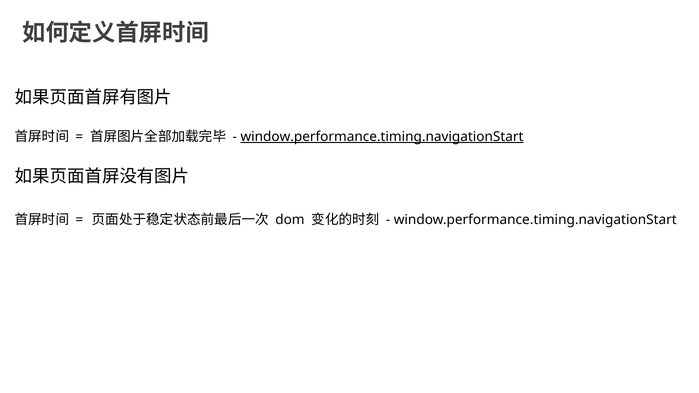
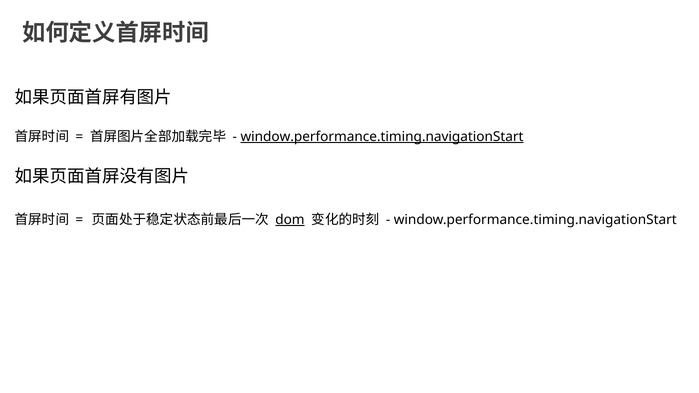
dom underline: none -> present
